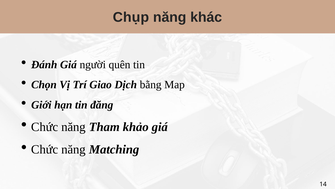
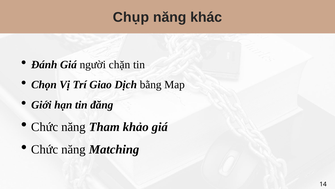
quên: quên -> chặn
